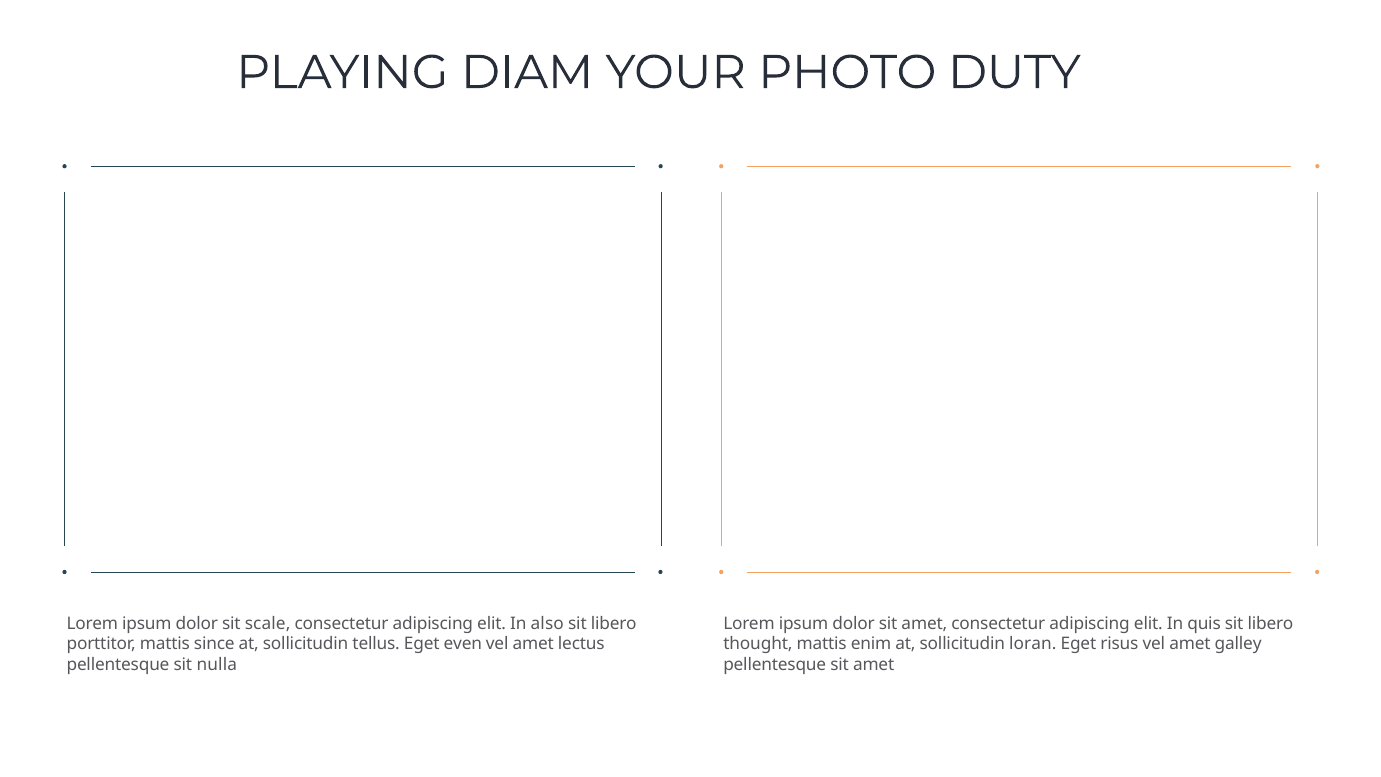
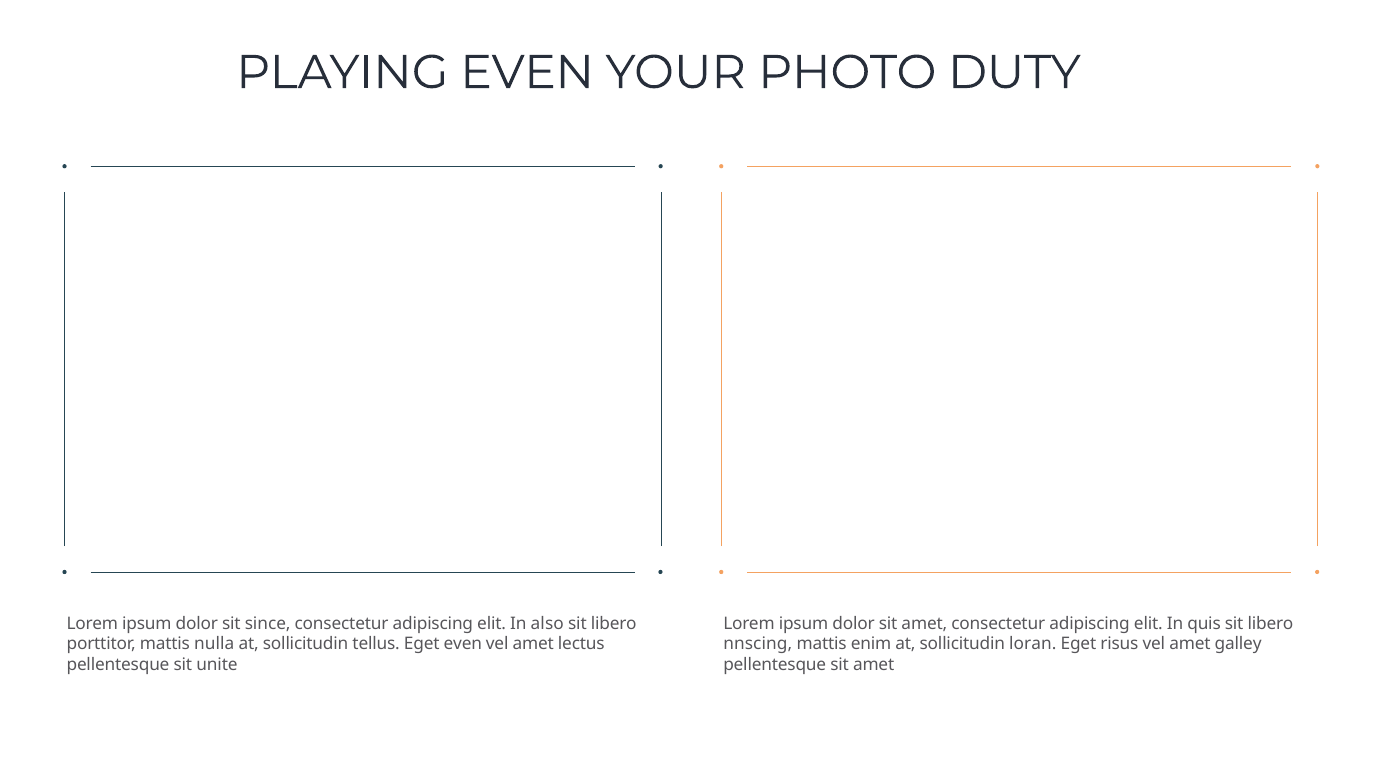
PLAYING DIAM: DIAM -> EVEN
scale: scale -> since
since: since -> nulla
thought: thought -> nnscing
nulla: nulla -> unite
